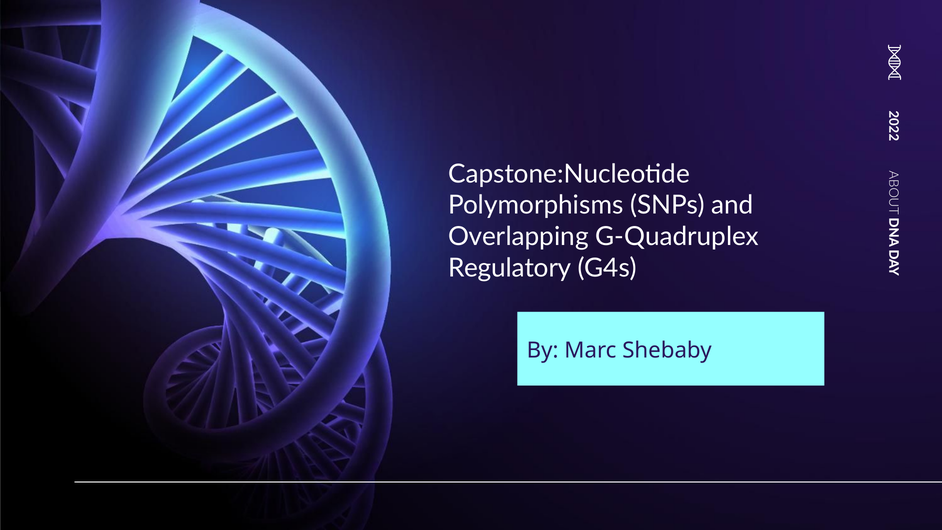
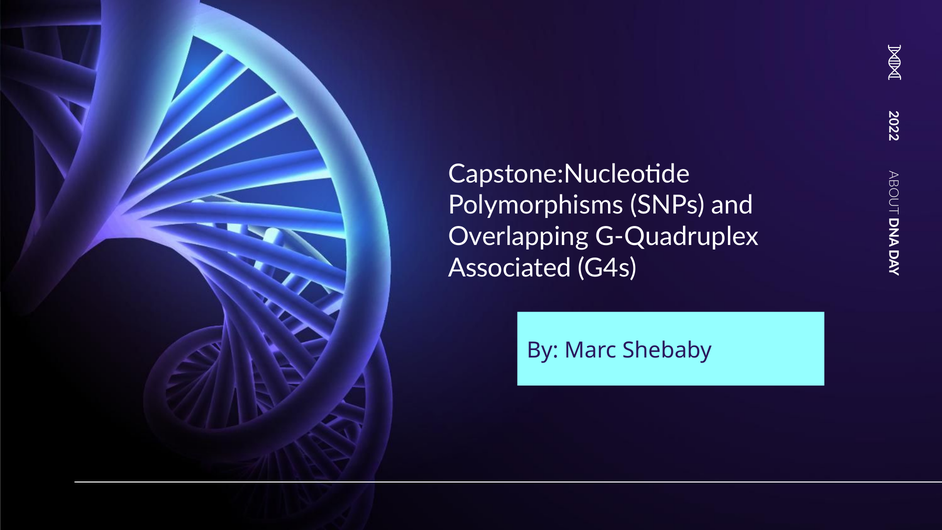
Regulatory: Regulatory -> Associated
